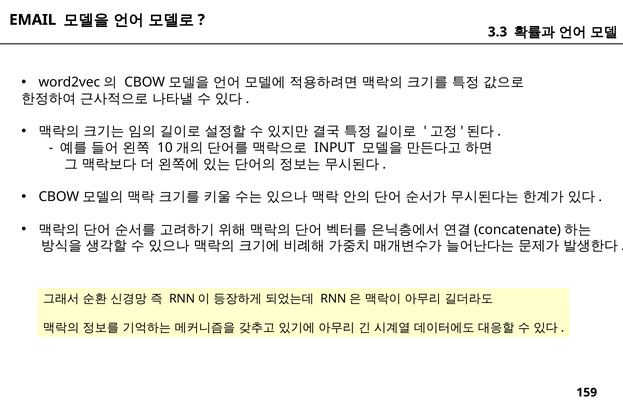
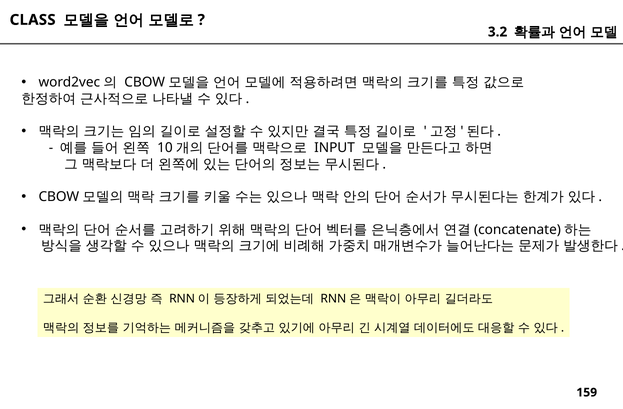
EMAIL: EMAIL -> CLASS
3.3: 3.3 -> 3.2
